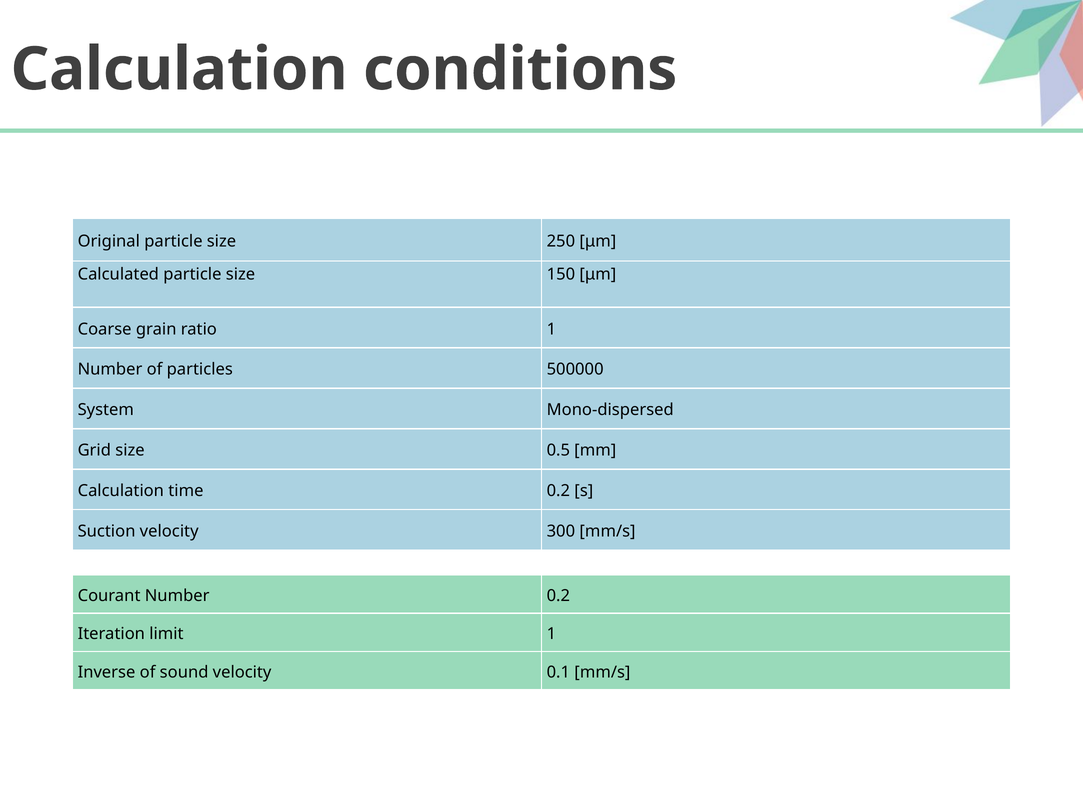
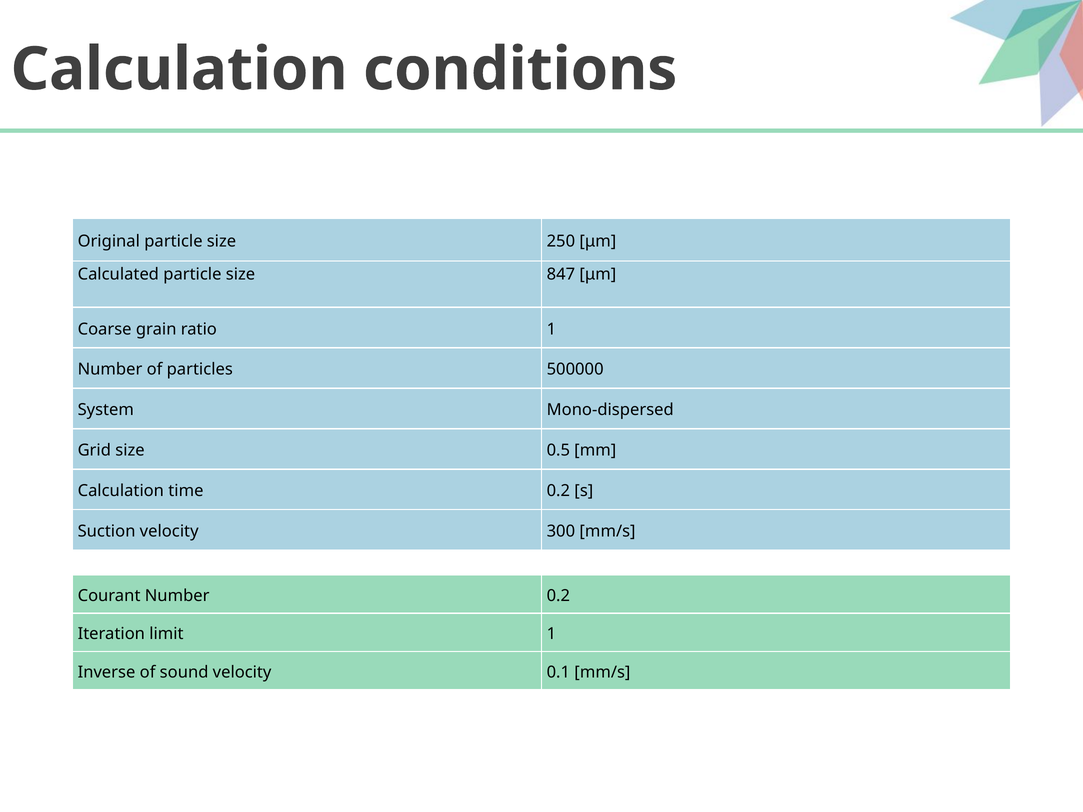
150: 150 -> 847
